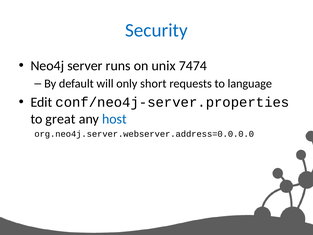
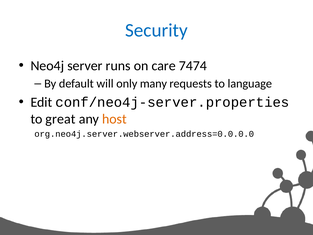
unix: unix -> care
short: short -> many
host colour: blue -> orange
